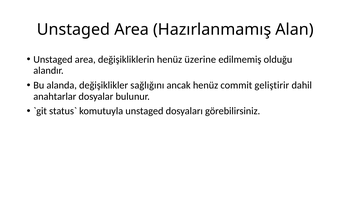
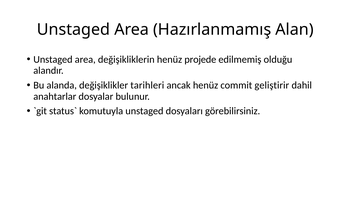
üzerine: üzerine -> projede
sağlığını: sağlığını -> tarihleri
